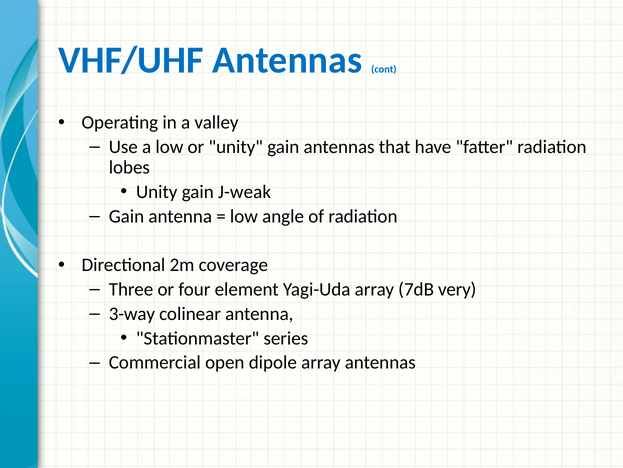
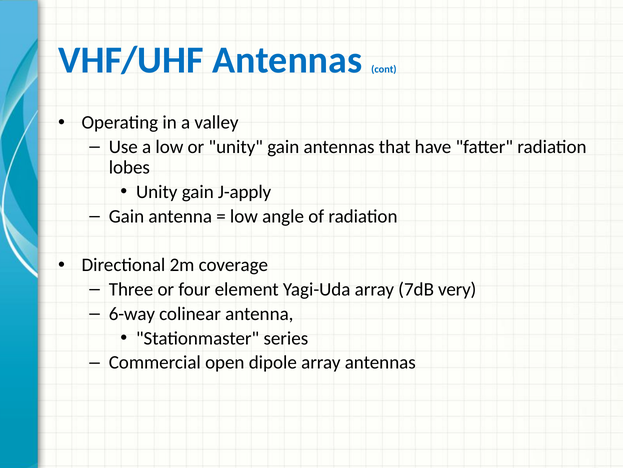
J-weak: J-weak -> J-apply
3-way: 3-way -> 6-way
